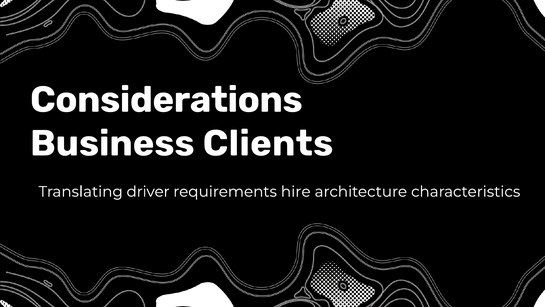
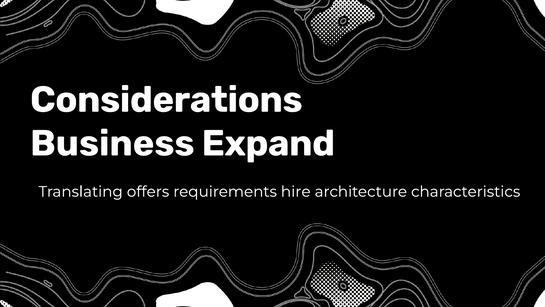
Clients: Clients -> Expand
driver: driver -> offers
